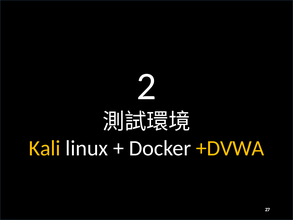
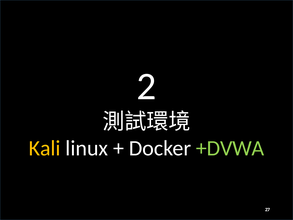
+DVWA colour: yellow -> light green
